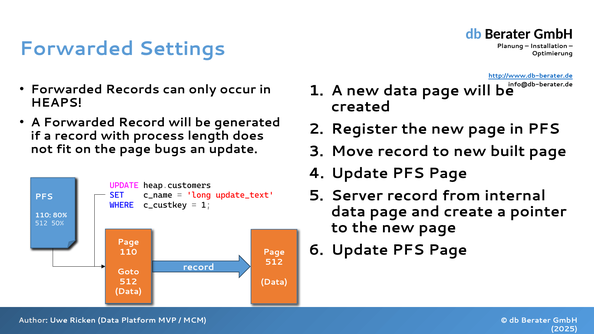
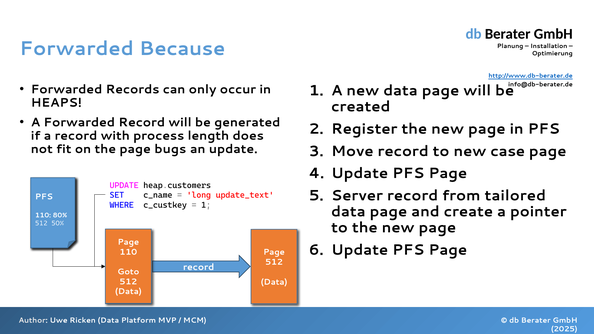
Settings: Settings -> Because
built: built -> case
internal: internal -> tailored
